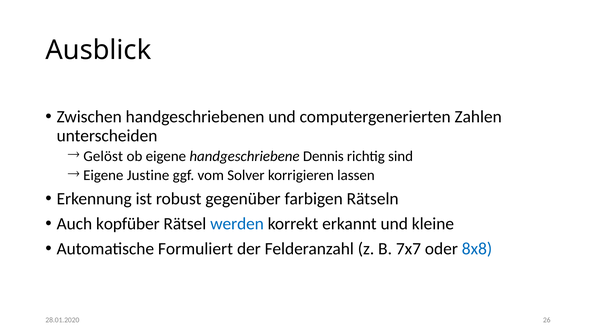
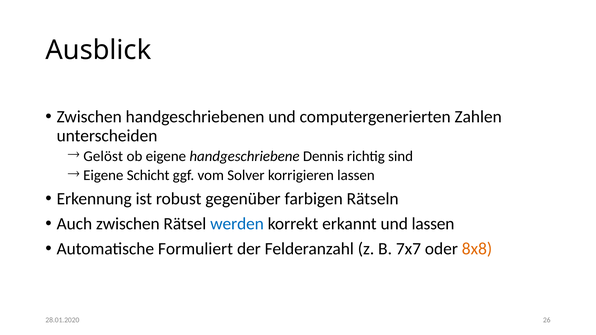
Justine: Justine -> Schicht
Auch kopfüber: kopfüber -> zwischen
und kleine: kleine -> lassen
8x8 colour: blue -> orange
